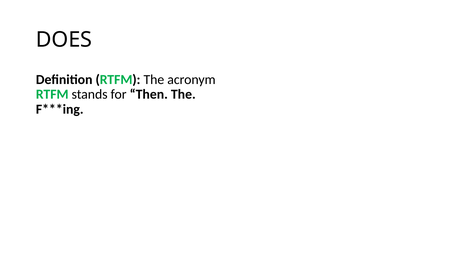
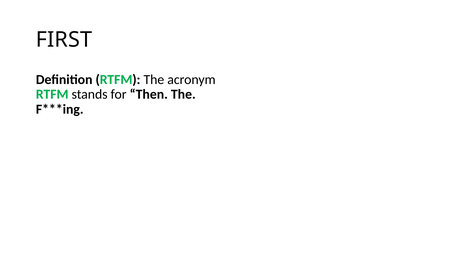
DOES: DOES -> FIRST
